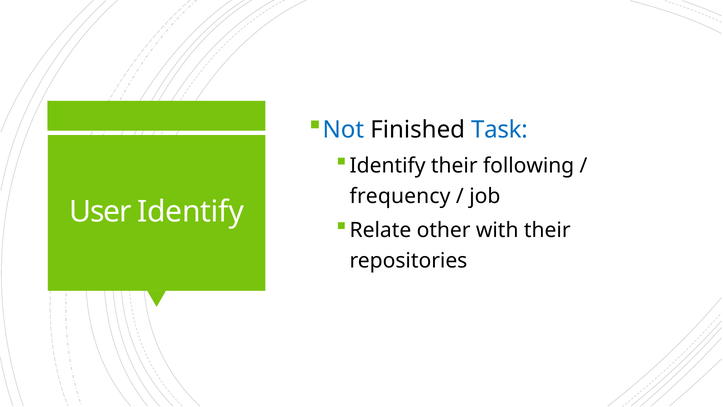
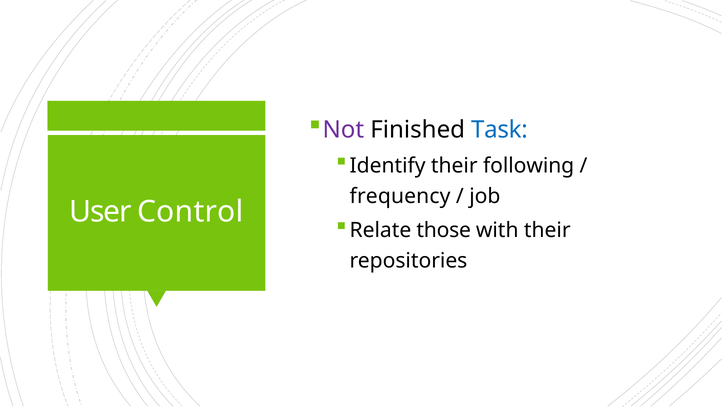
Not colour: blue -> purple
User Identify: Identify -> Control
other: other -> those
